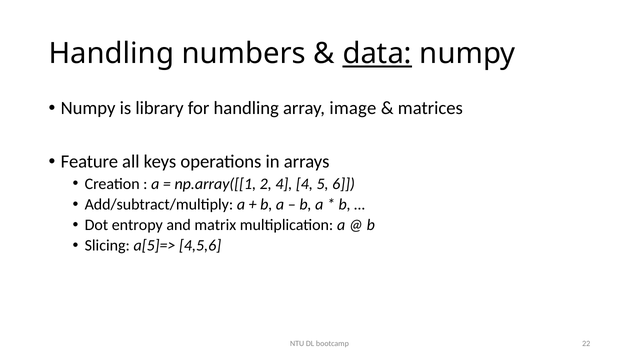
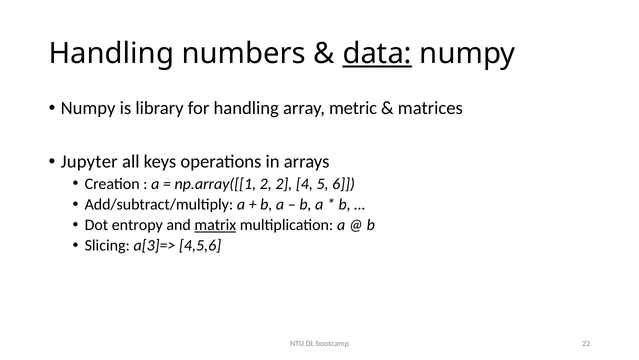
image: image -> metric
Feature: Feature -> Jupyter
2 4: 4 -> 2
matrix underline: none -> present
a[5]=>: a[5]=> -> a[3]=>
